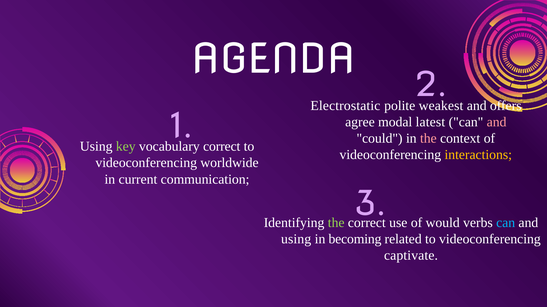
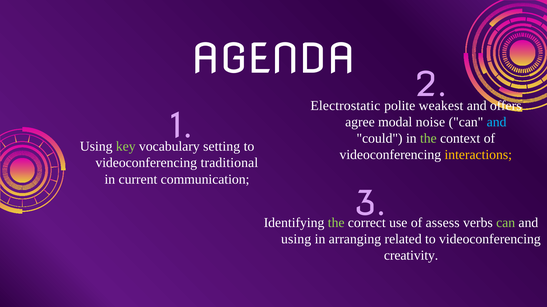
latest: latest -> noise
and at (497, 122) colour: pink -> light blue
the at (428, 139) colour: pink -> light green
vocabulary correct: correct -> setting
worldwide: worldwide -> traditional
would: would -> assess
can at (506, 223) colour: light blue -> light green
becoming: becoming -> arranging
captivate: captivate -> creativity
